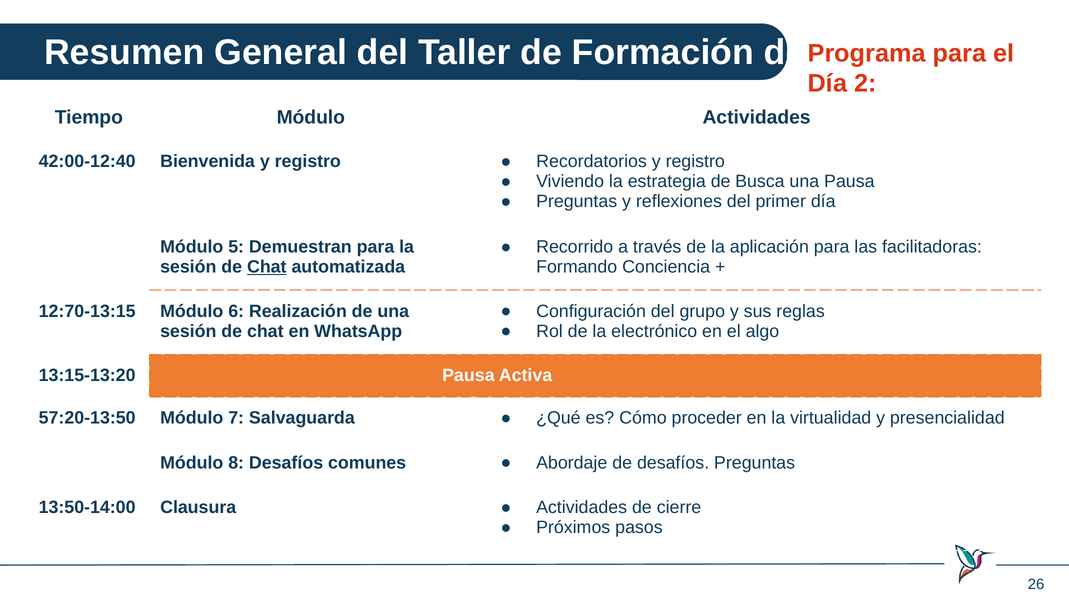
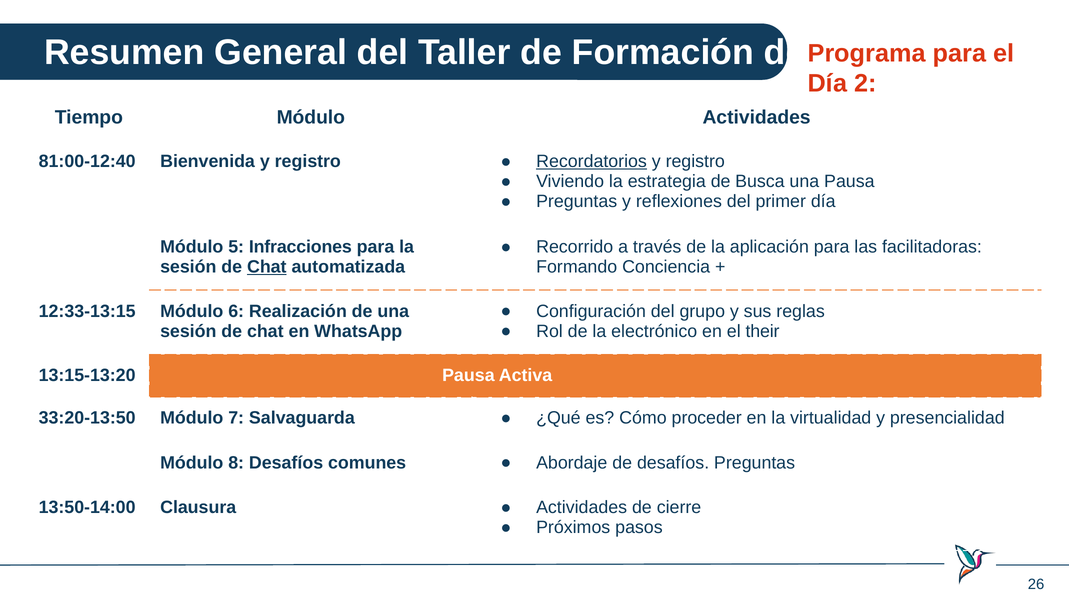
42:00-12:40: 42:00-12:40 -> 81:00-12:40
Recordatorios underline: none -> present
Demuestran: Demuestran -> Infracciones
12:70-13:15: 12:70-13:15 -> 12:33-13:15
algo: algo -> their
57:20-13:50: 57:20-13:50 -> 33:20-13:50
